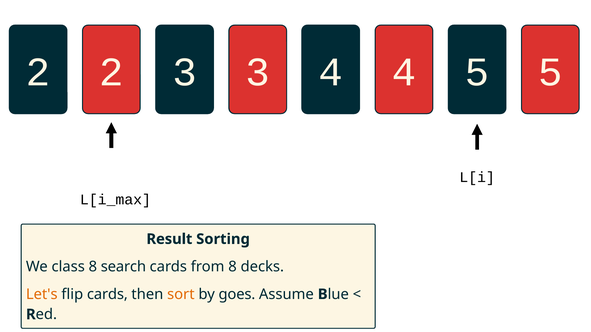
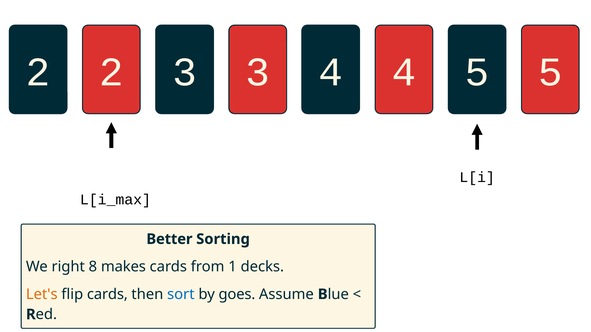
Result: Result -> Better
class: class -> right
search: search -> makes
from 8: 8 -> 1
sort at (181, 295) colour: orange -> blue
